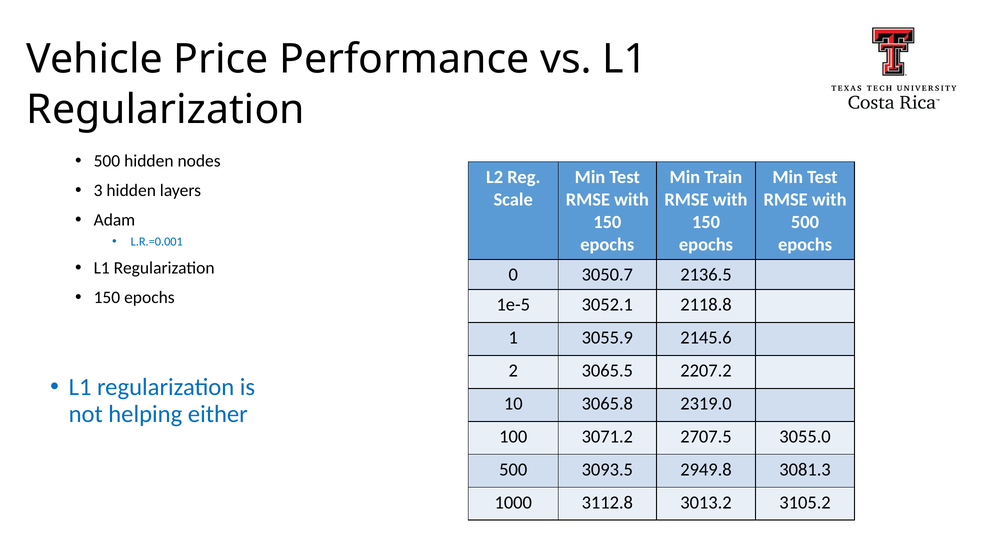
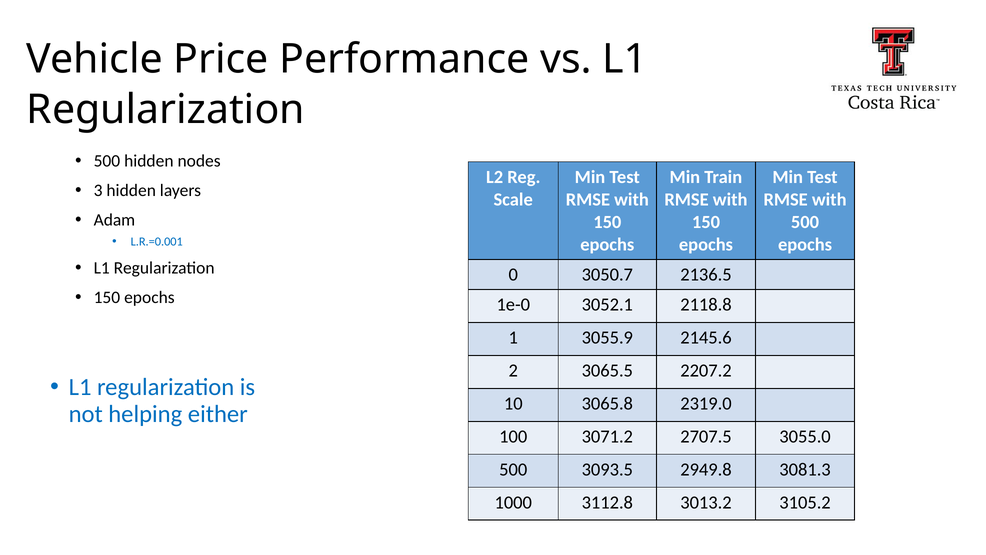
1e-5: 1e-5 -> 1e-0
